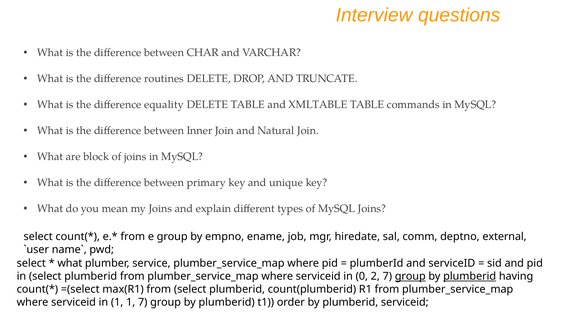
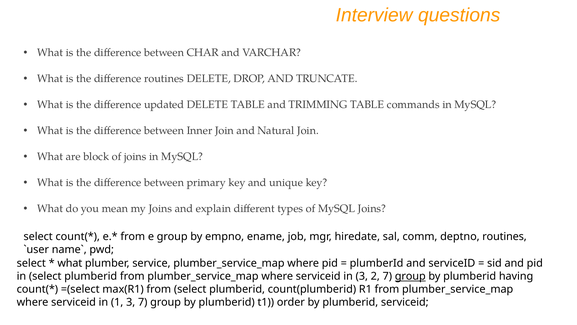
equality: equality -> updated
XMLTABLE: XMLTABLE -> TRIMMING
deptno external: external -> routines
in 0: 0 -> 3
plumberid at (470, 276) underline: present -> none
1 1: 1 -> 3
